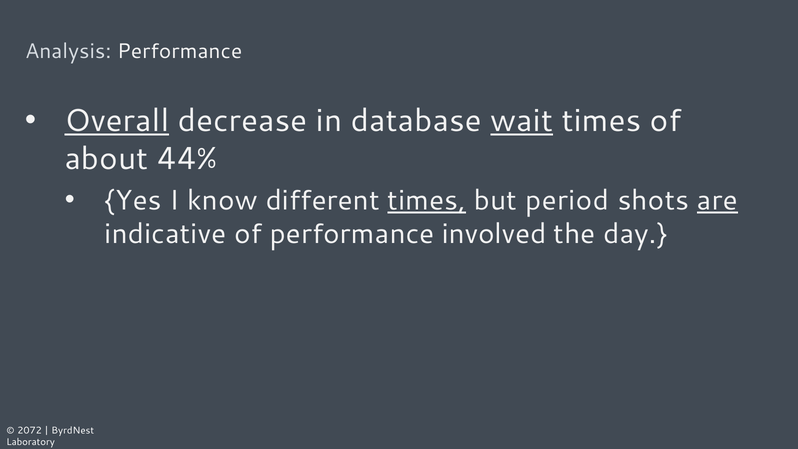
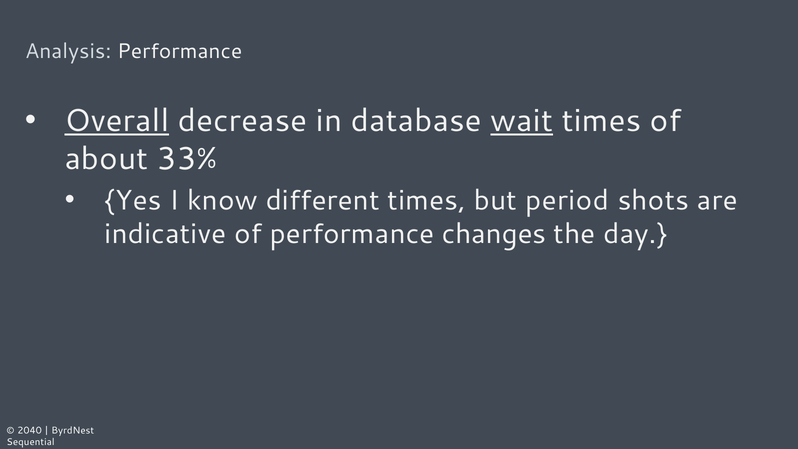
44%: 44% -> 33%
times at (427, 200) underline: present -> none
are underline: present -> none
involved: involved -> changes
2072: 2072 -> 2040
Laboratory: Laboratory -> Sequential
